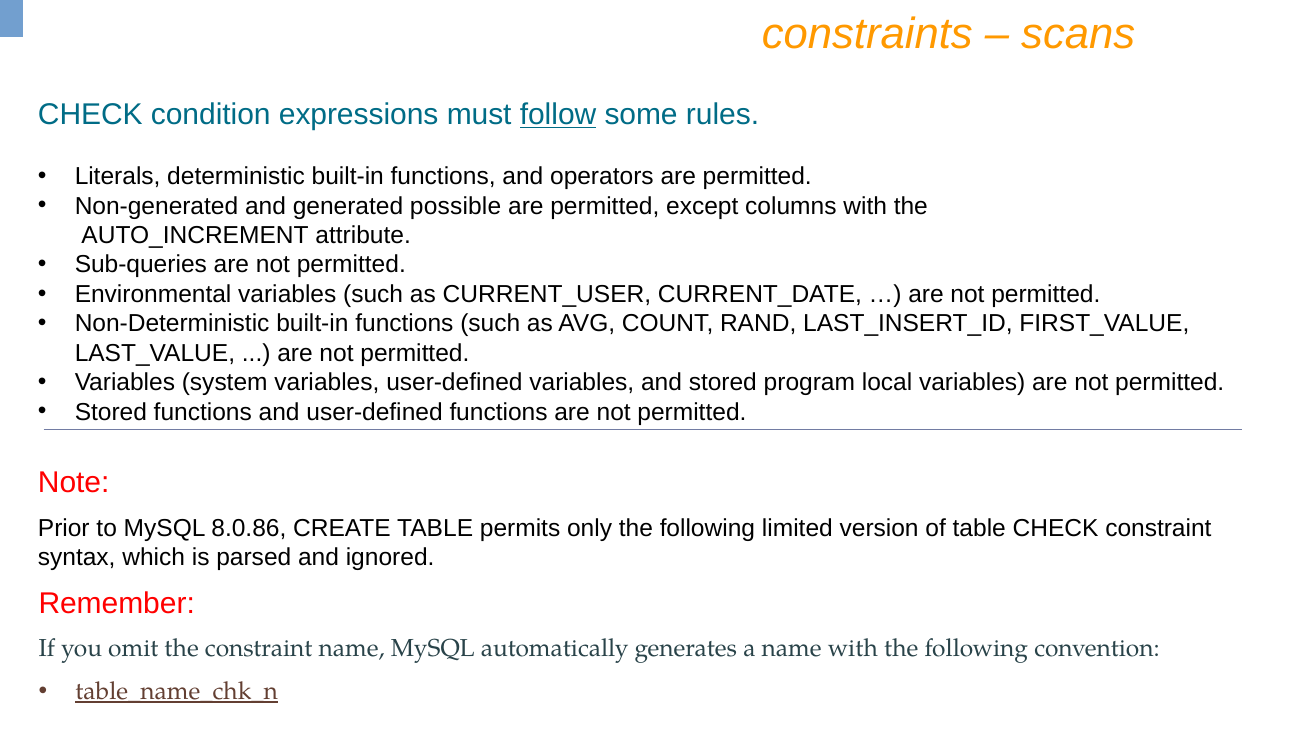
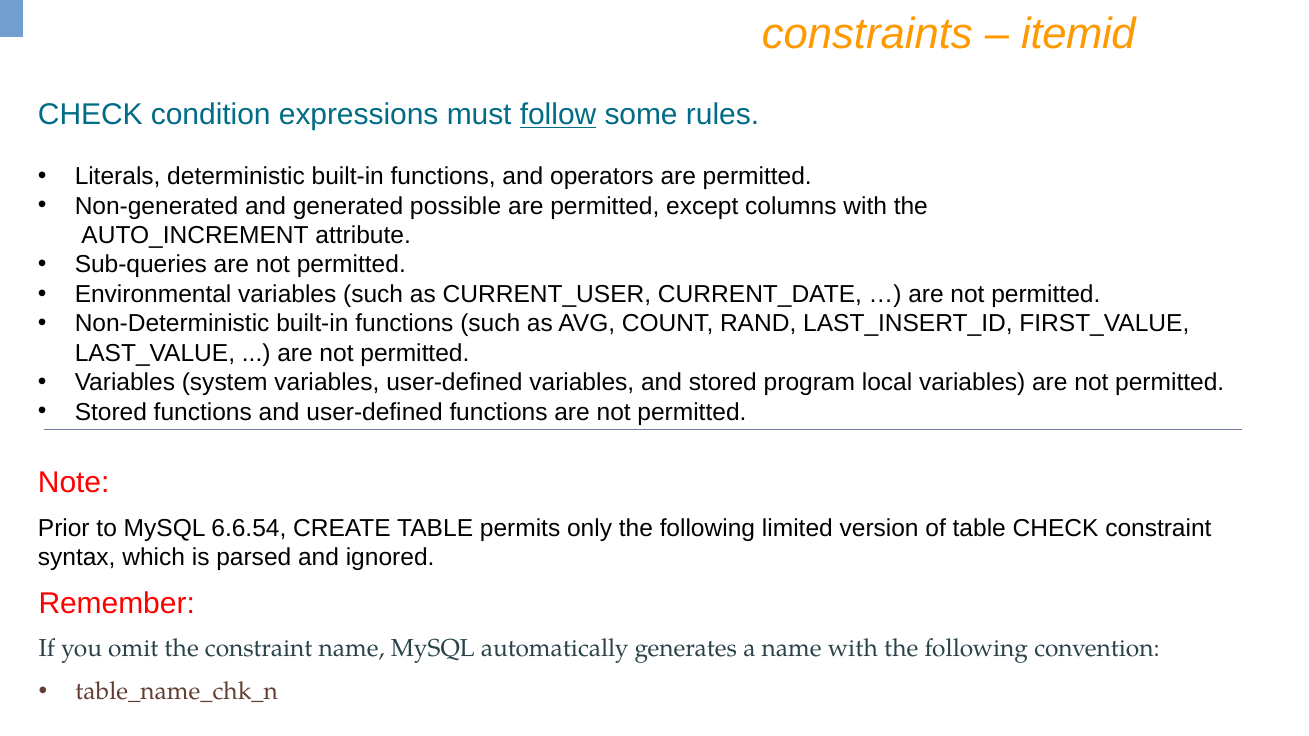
scans: scans -> itemid
8.0.86: 8.0.86 -> 6.6.54
table_name_chk_n underline: present -> none
